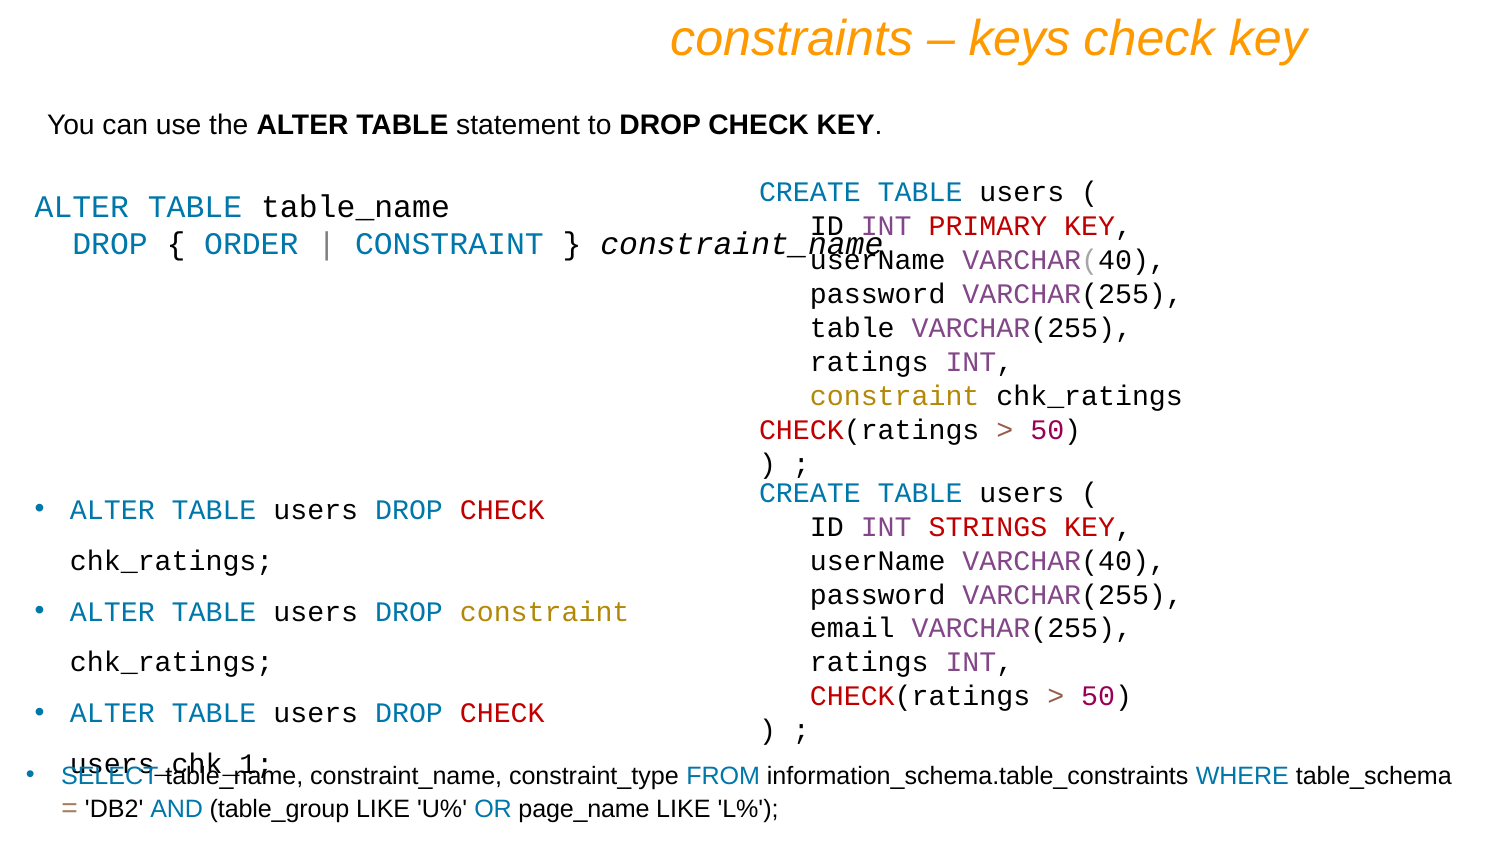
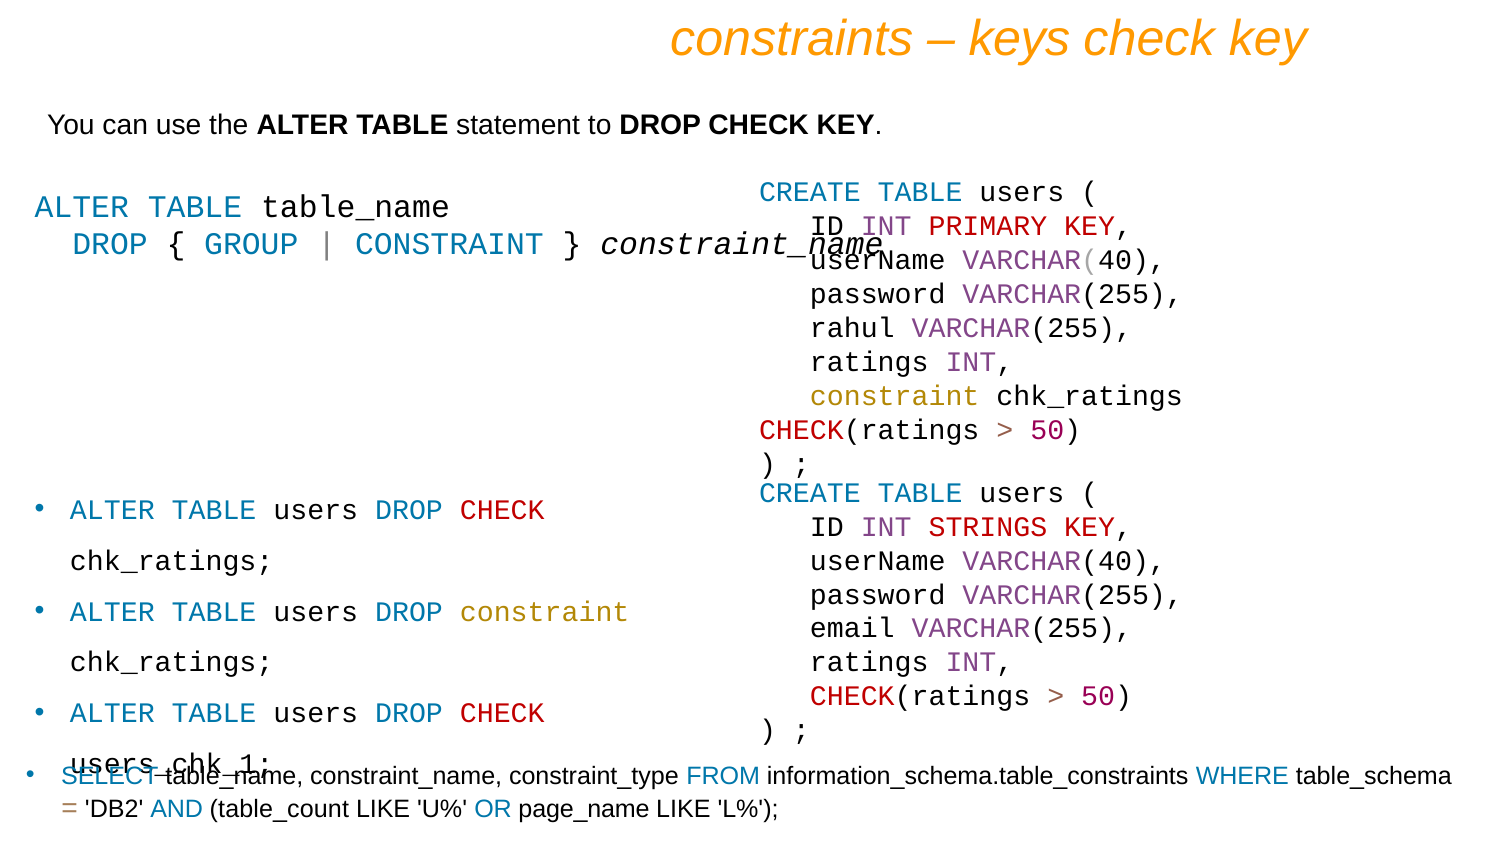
ORDER: ORDER -> GROUP
table at (852, 328): table -> rahul
table_group: table_group -> table_count
